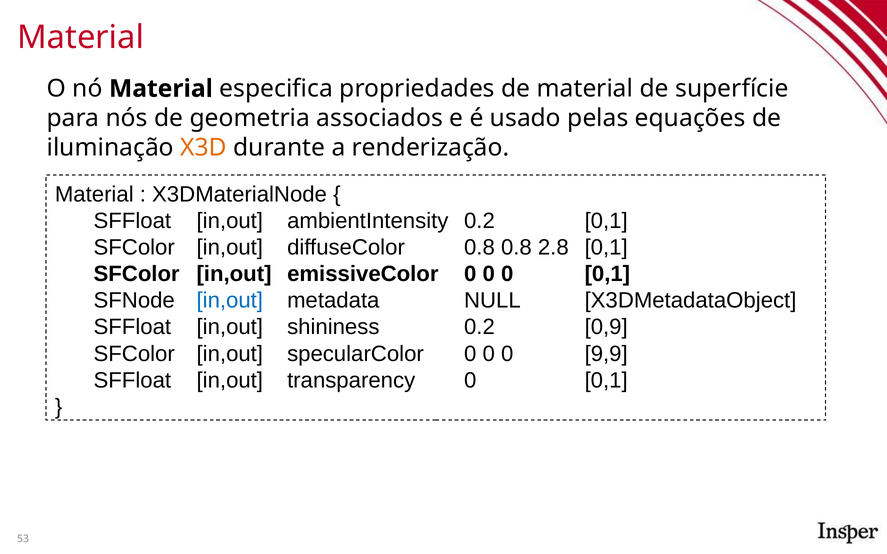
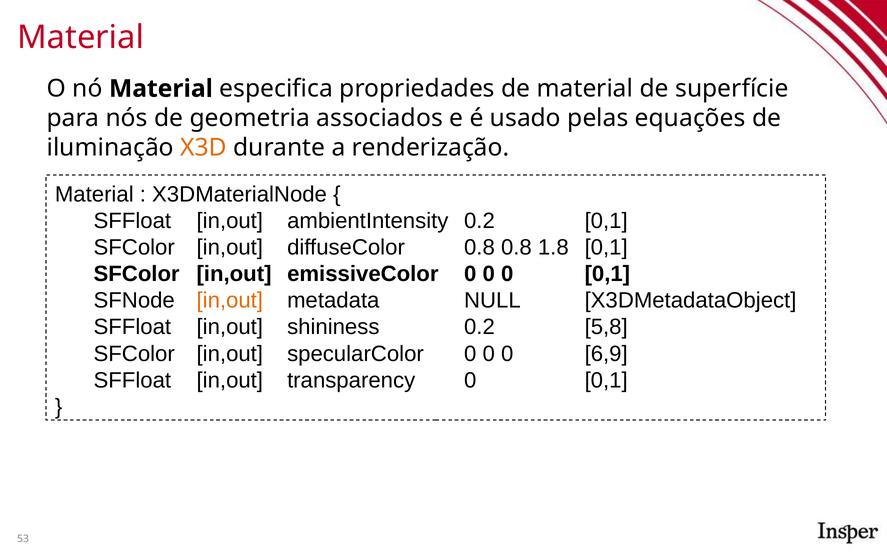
2.8: 2.8 -> 1.8
in,out at (230, 301) colour: blue -> orange
0,9: 0,9 -> 5,8
9,9: 9,9 -> 6,9
